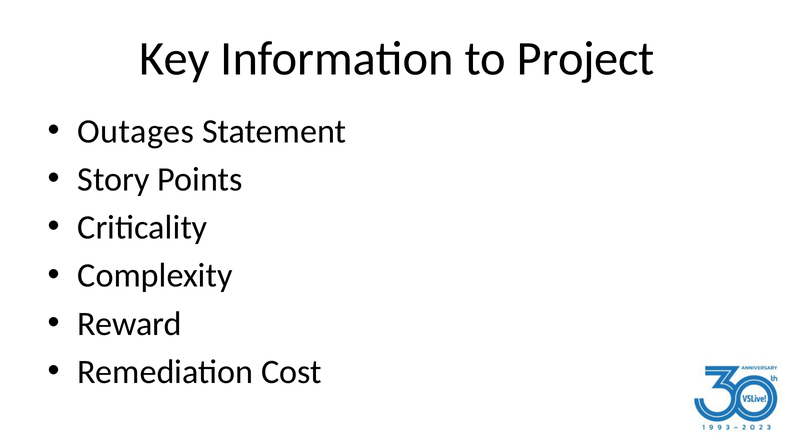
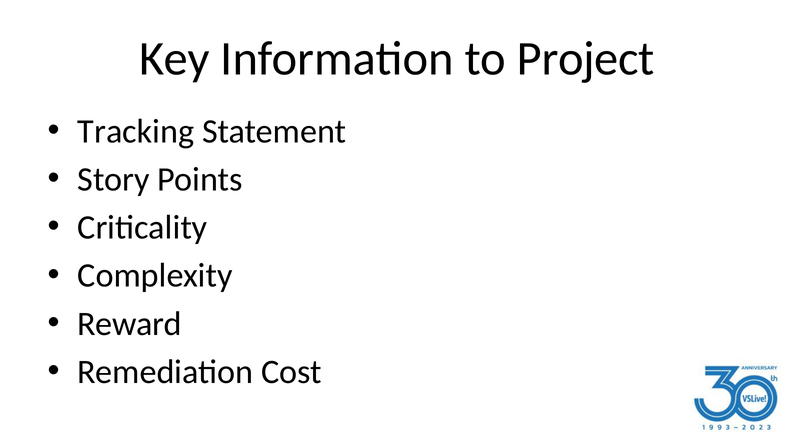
Outages: Outages -> Tracking
